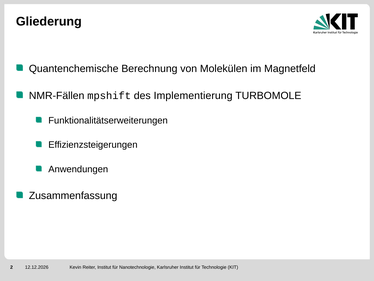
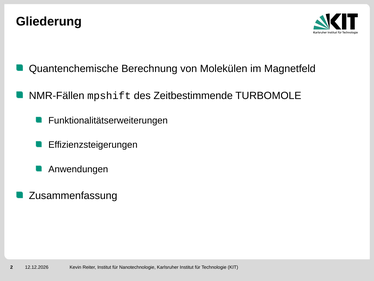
Implementierung: Implementierung -> Zeitbestimmende
